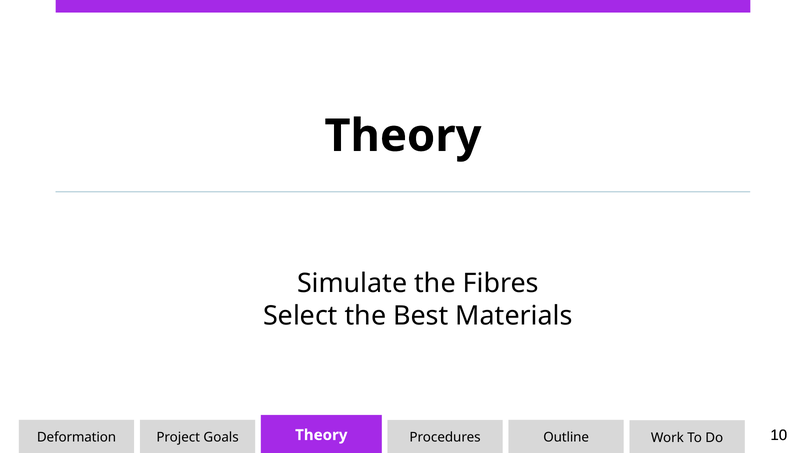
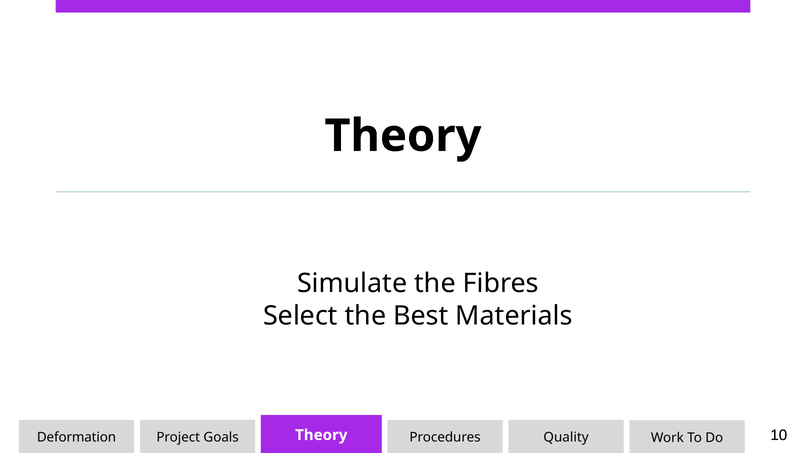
Outline: Outline -> Quality
